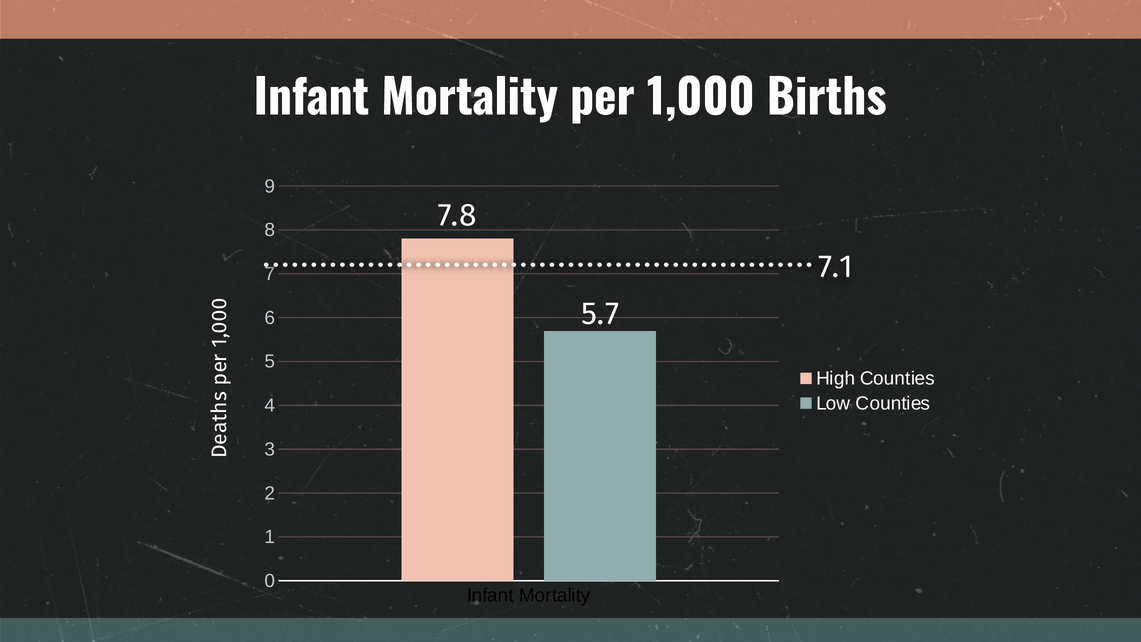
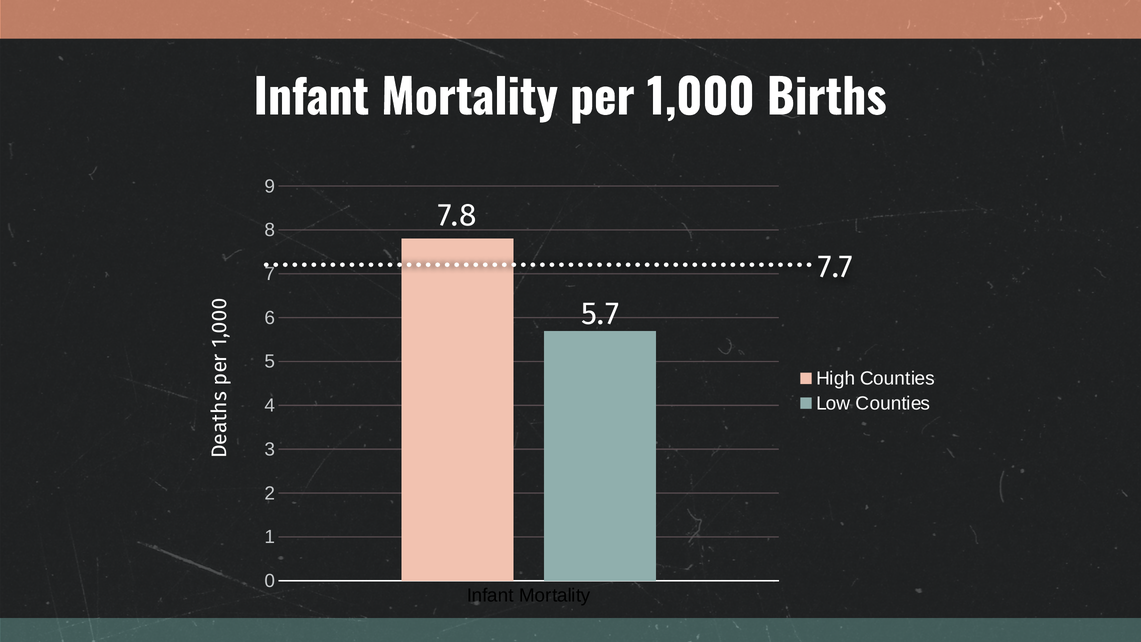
7.1: 7.1 -> 7.7
